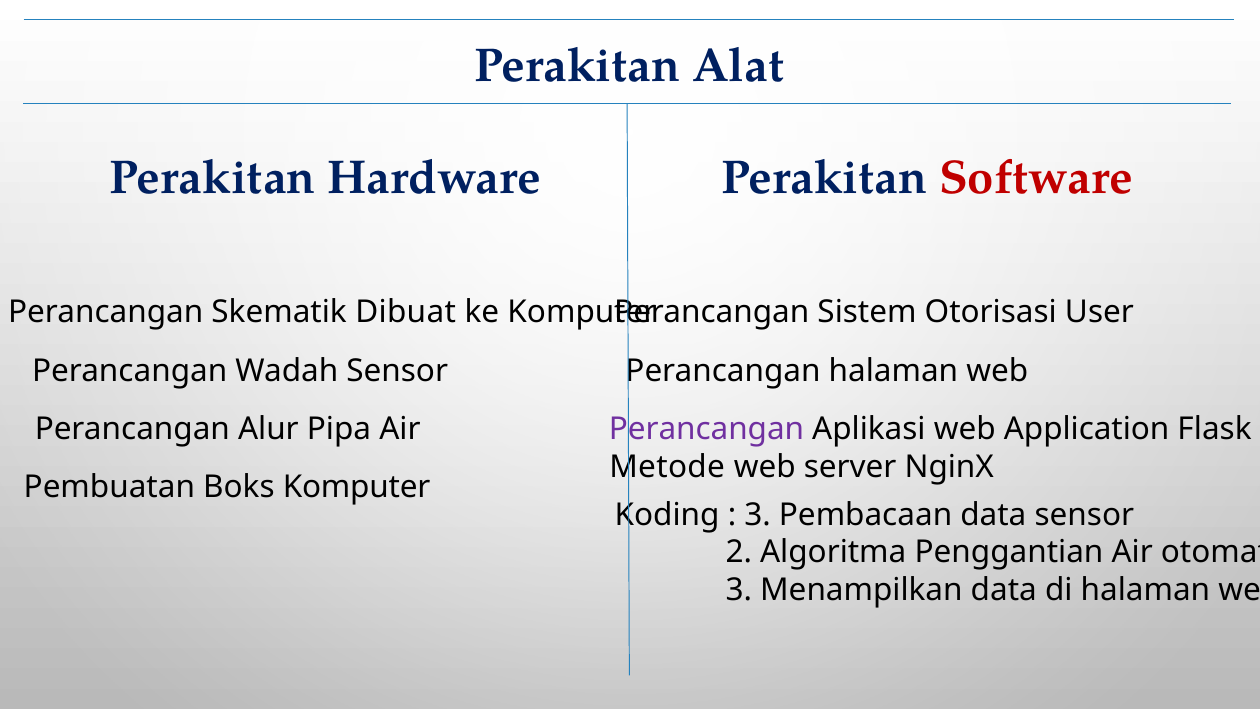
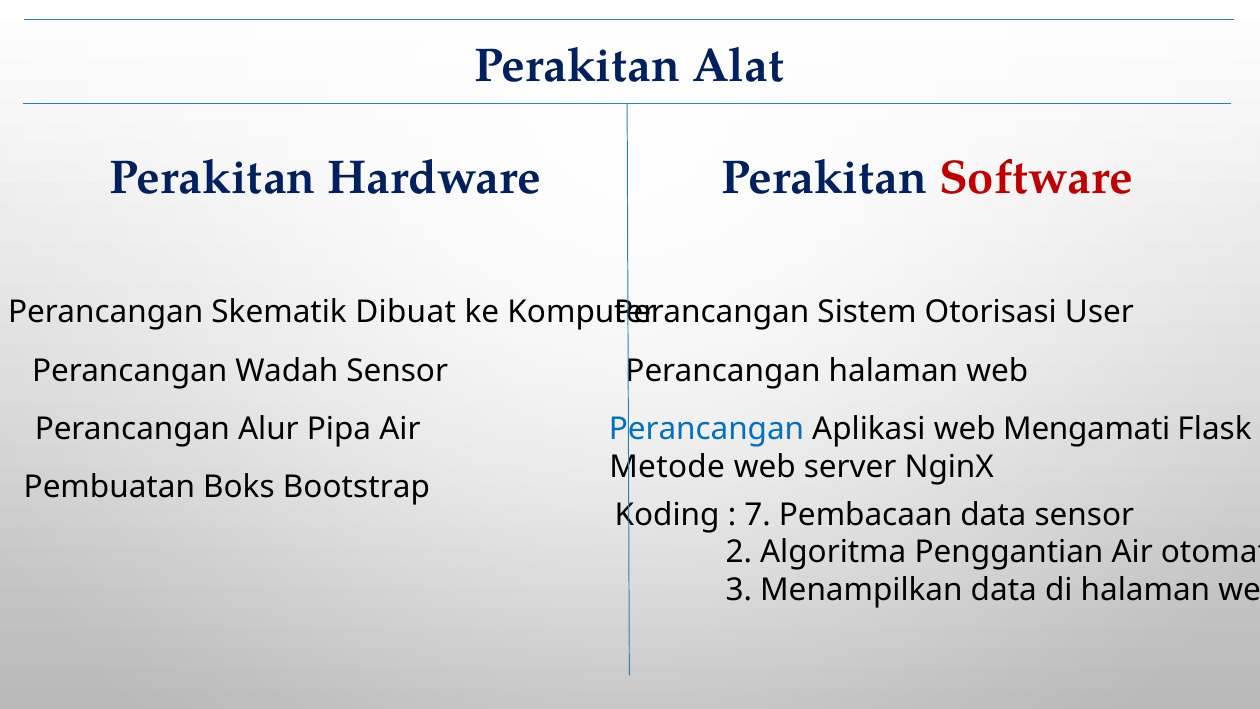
Perancangan at (707, 429) colour: purple -> blue
Application: Application -> Mengamati
Boks Komputer: Komputer -> Bootstrap
3 at (758, 514): 3 -> 7
